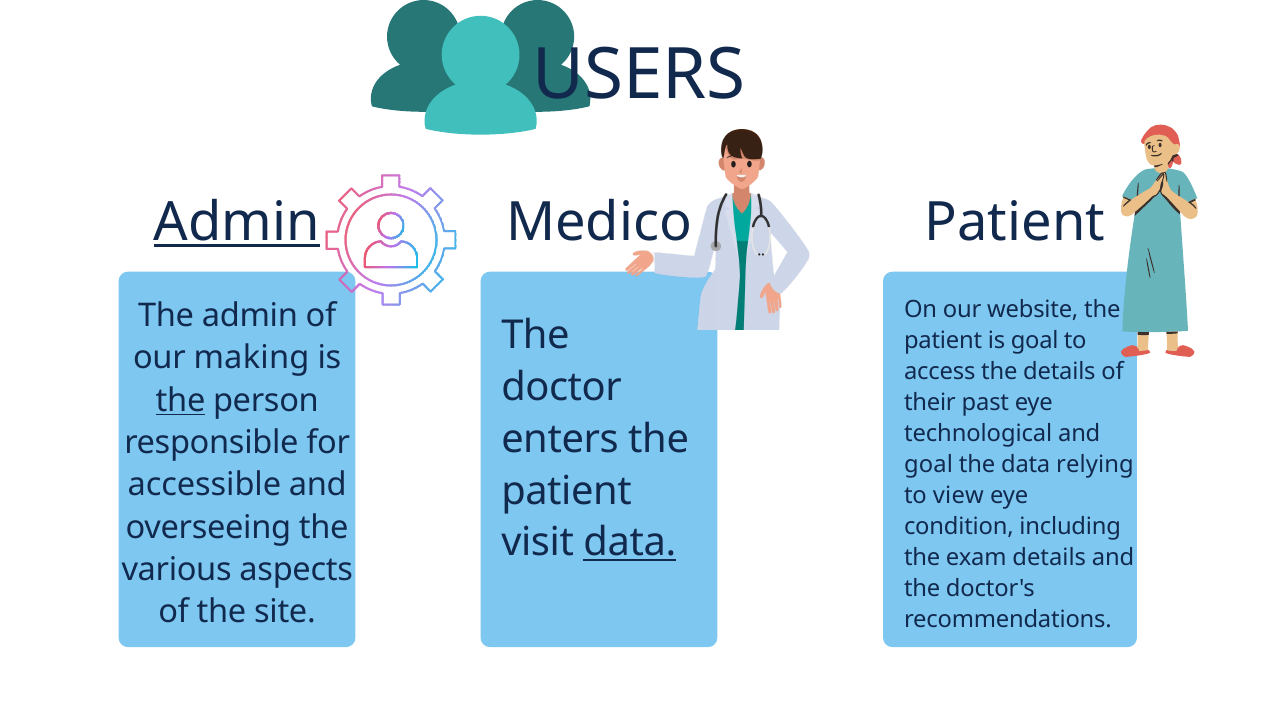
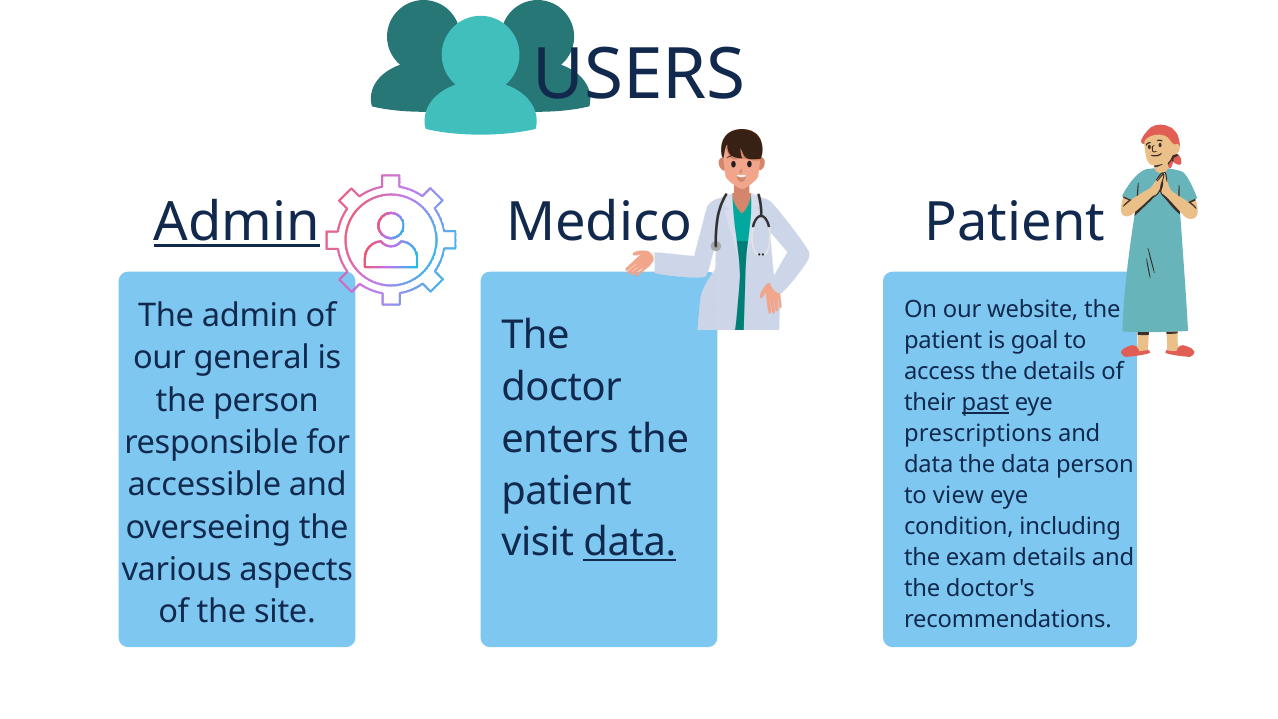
making: making -> general
the at (181, 400) underline: present -> none
past underline: none -> present
technological: technological -> prescriptions
goal at (929, 465): goal -> data
data relying: relying -> person
